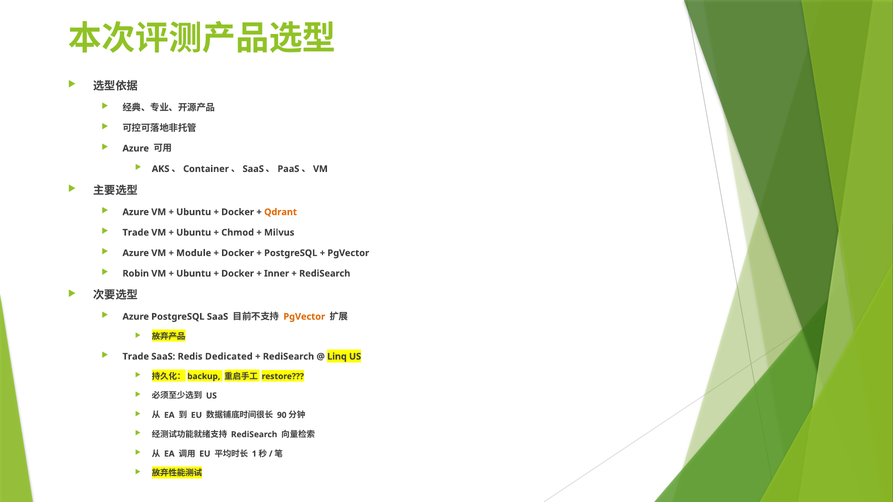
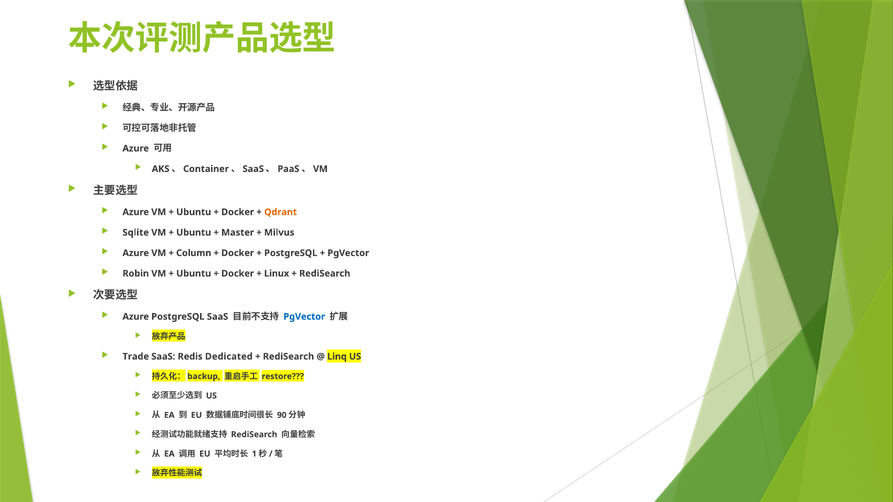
Trade at (136, 233): Trade -> Sqlite
Chmod: Chmod -> Master
Module: Module -> Column
Inner: Inner -> Linux
PgVector at (304, 317) colour: orange -> blue
